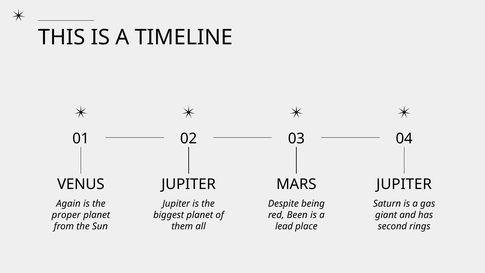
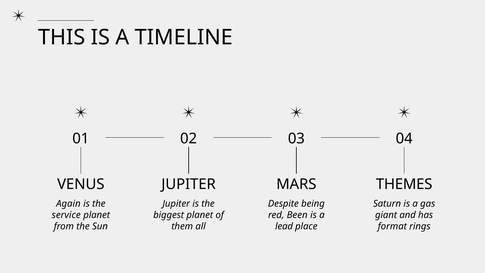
JUPITER at (404, 184): JUPITER -> THEMES
proper: proper -> service
second: second -> format
